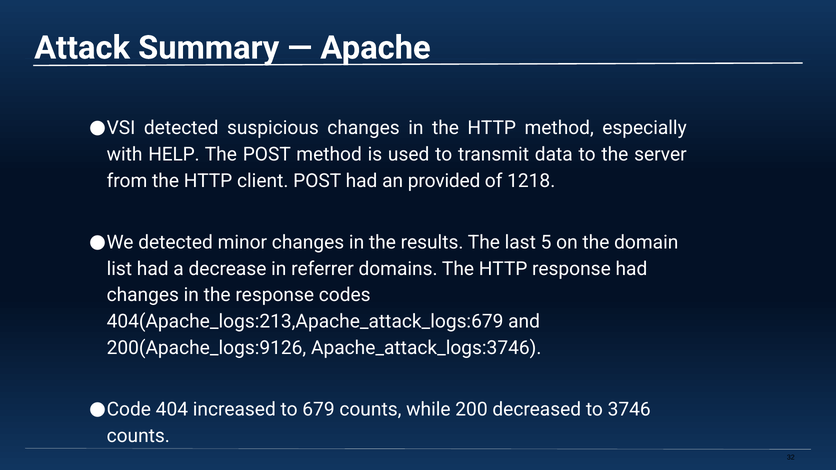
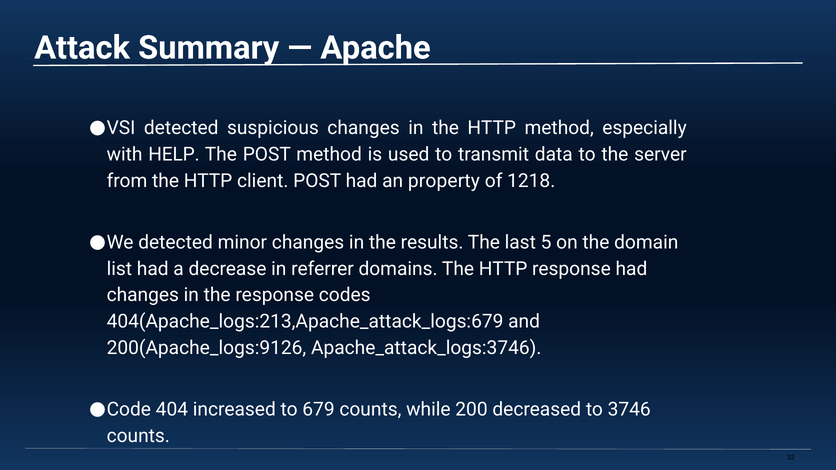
provided: provided -> property
